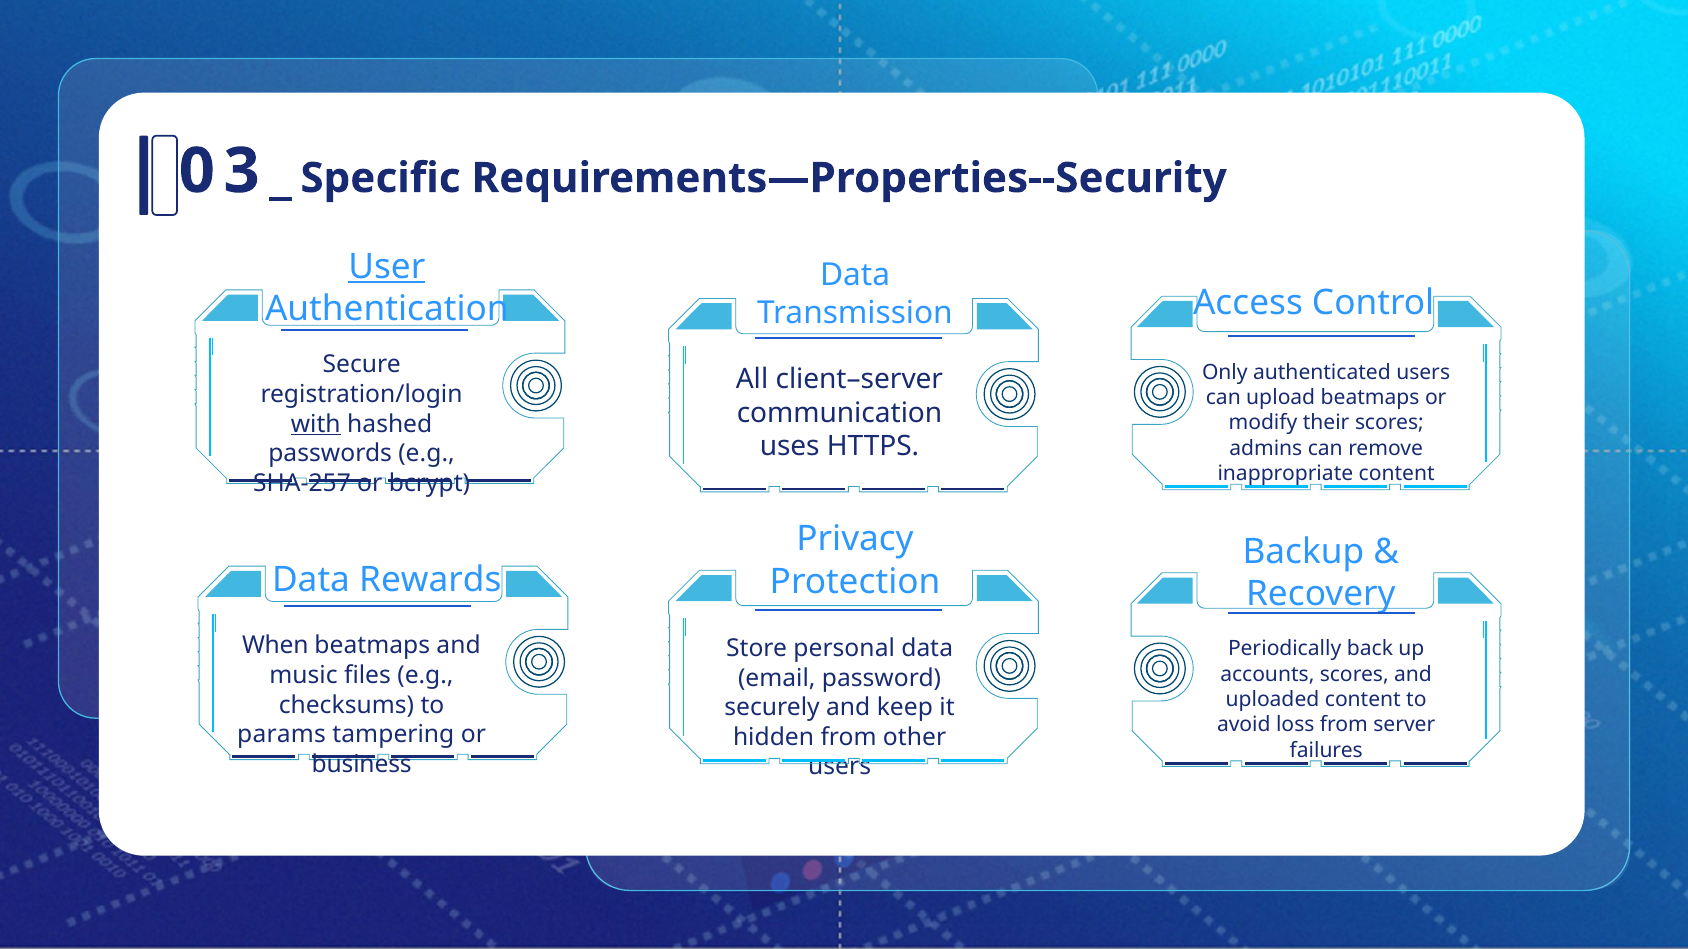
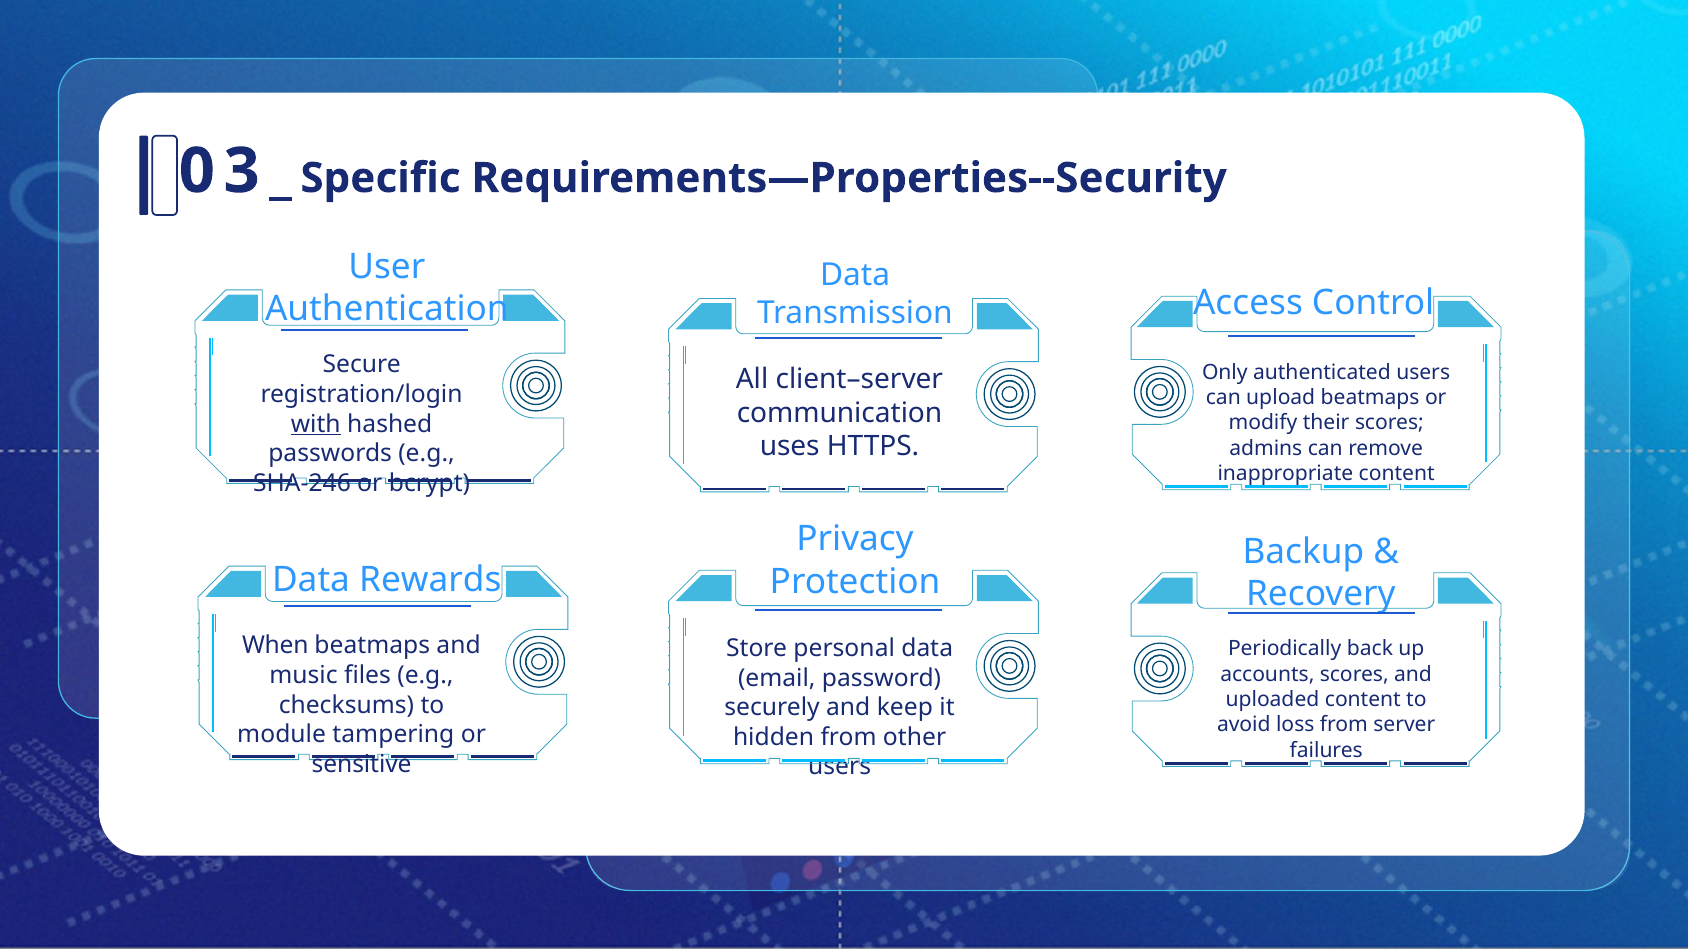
User underline: present -> none
SHA‑257: SHA‑257 -> SHA‑246
params: params -> module
business: business -> sensitive
